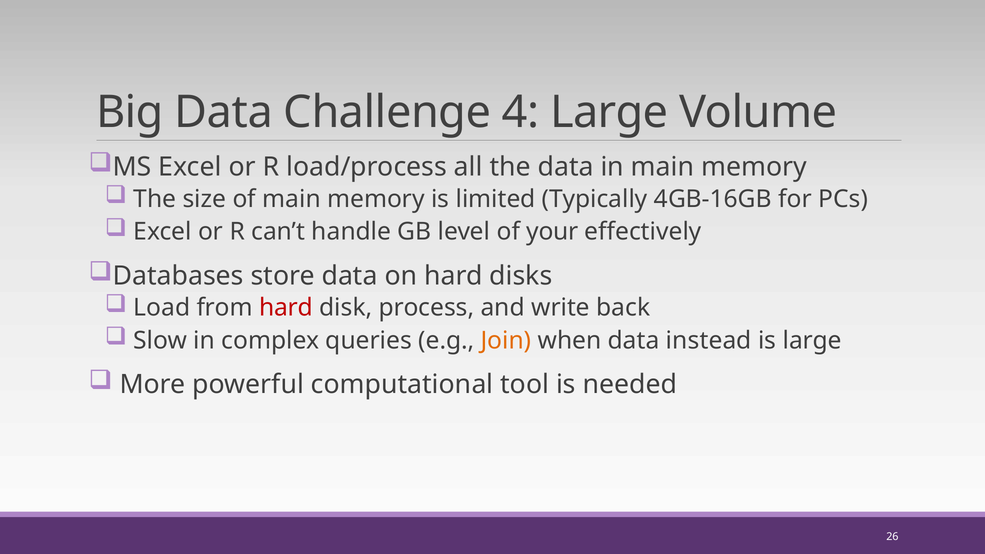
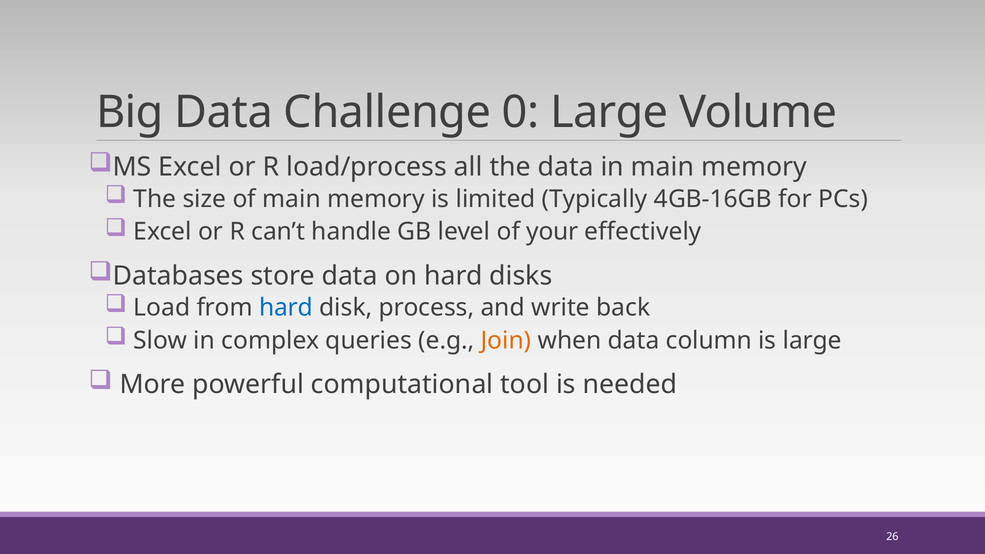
4: 4 -> 0
hard at (286, 308) colour: red -> blue
instead: instead -> column
